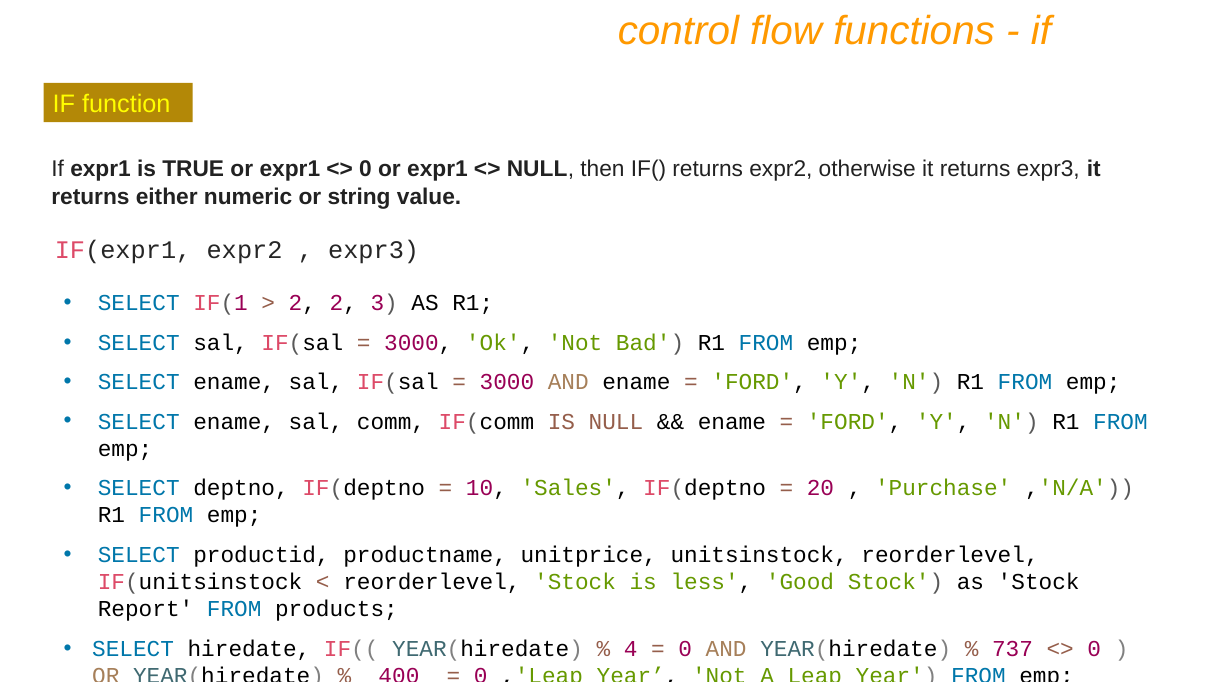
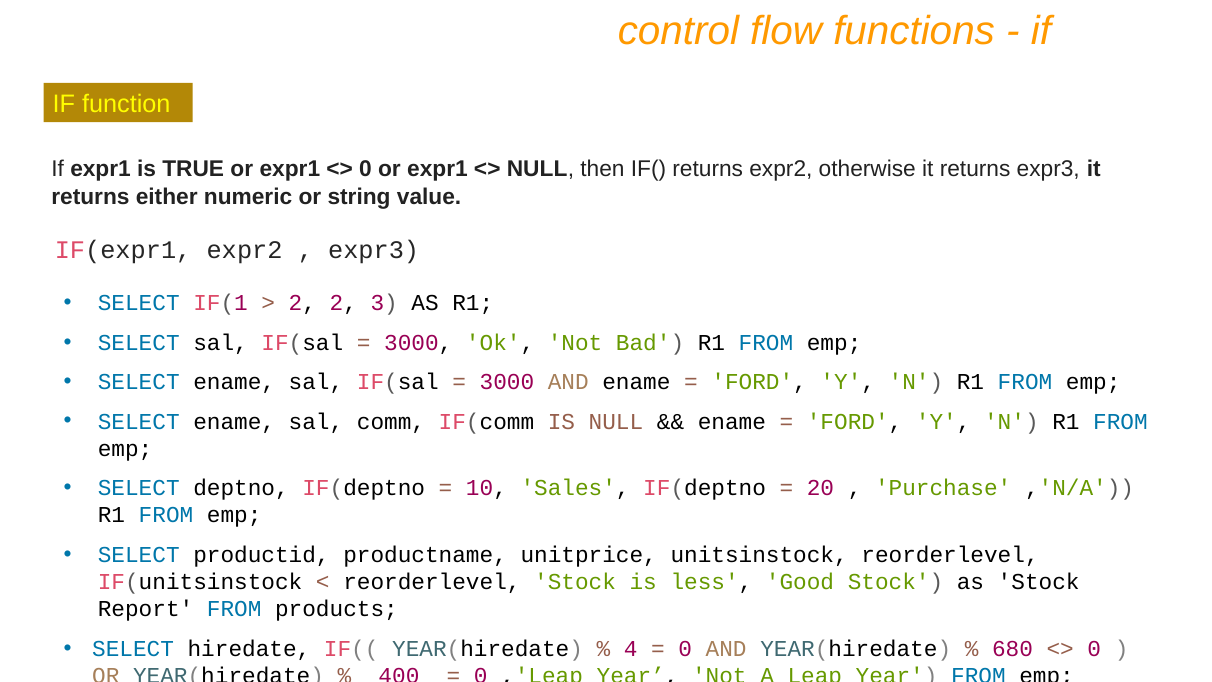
737: 737 -> 680
